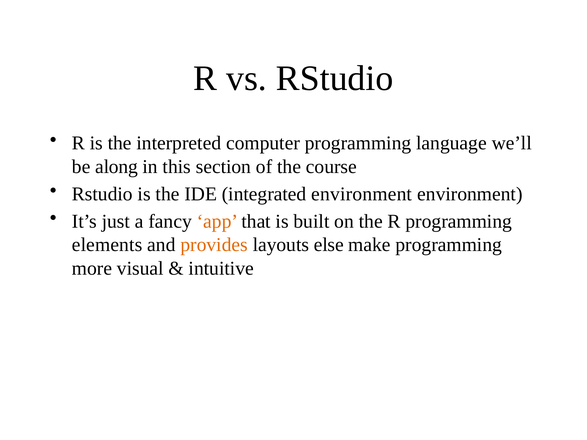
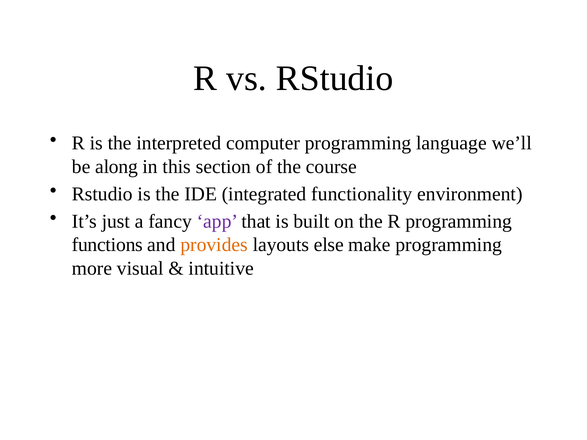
integrated environment: environment -> functionality
app colour: orange -> purple
elements: elements -> functions
